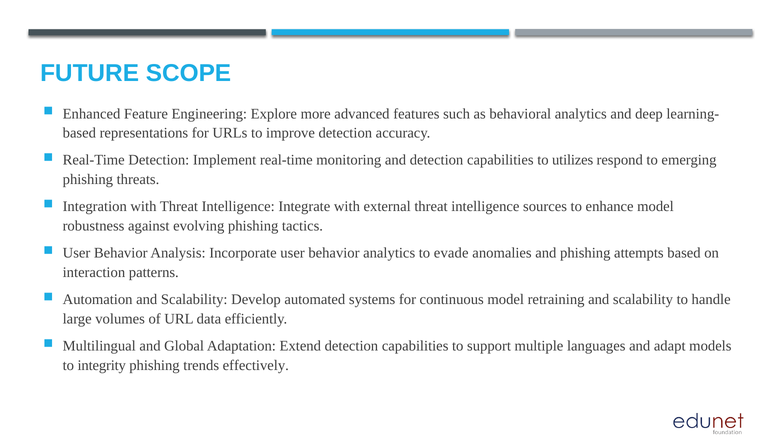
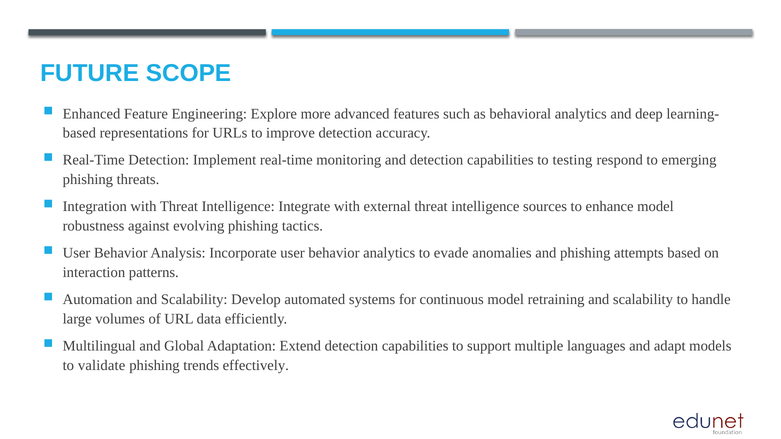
utilizes: utilizes -> testing
integrity: integrity -> validate
